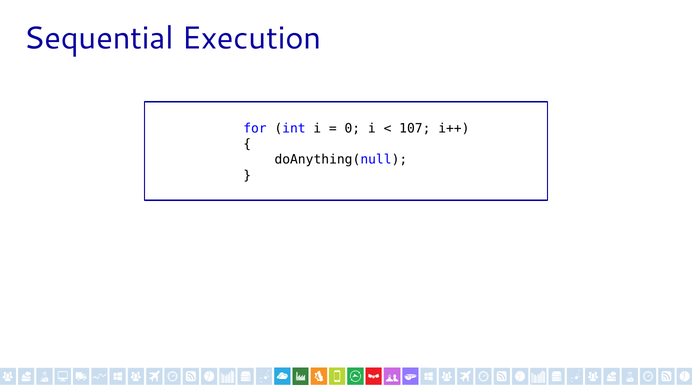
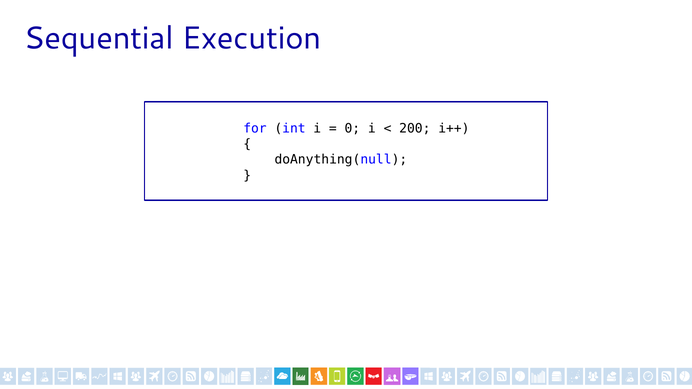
107: 107 -> 200
